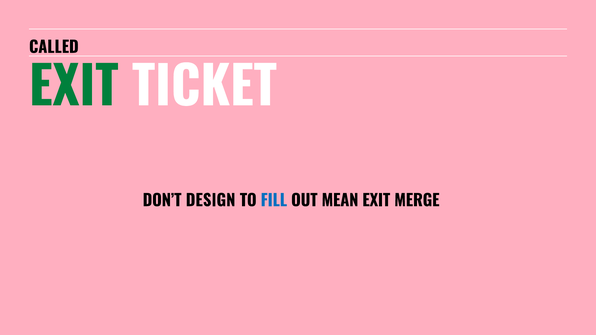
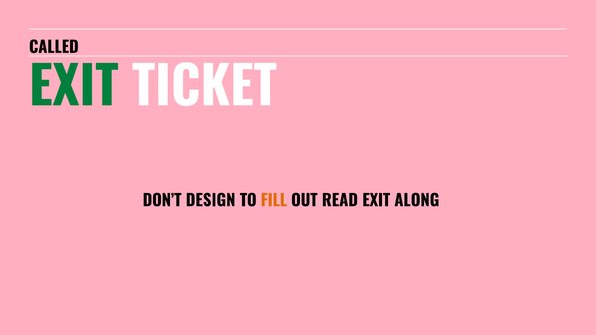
FILL colour: blue -> orange
MEAN: MEAN -> READ
MERGE: MERGE -> ALONG
